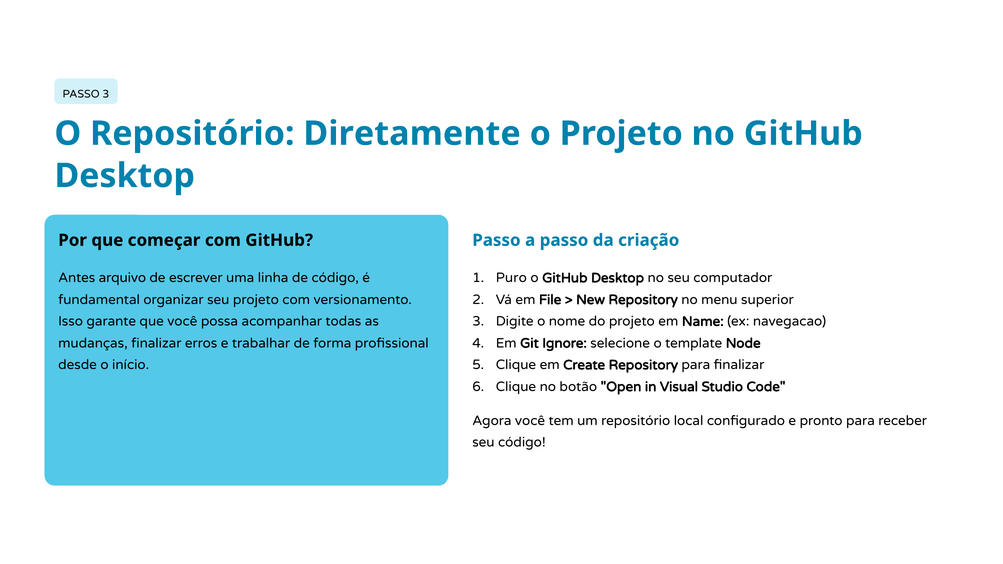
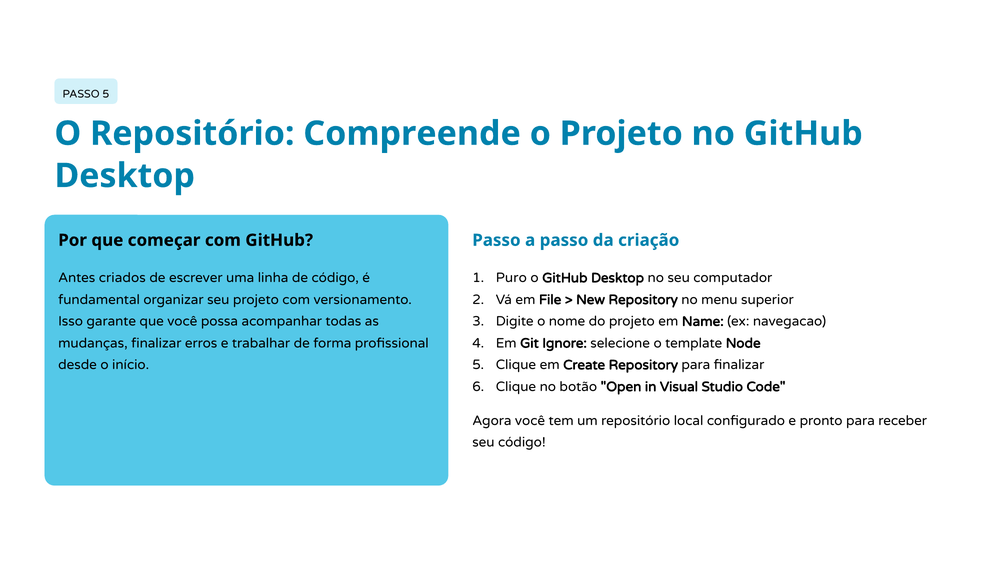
PASSO 3: 3 -> 5
Diretamente: Diretamente -> Compreende
arquivo: arquivo -> criados
